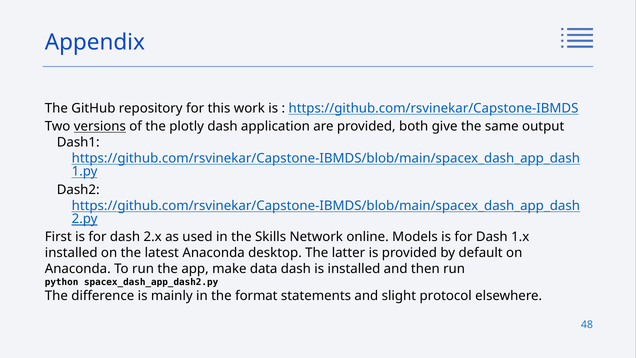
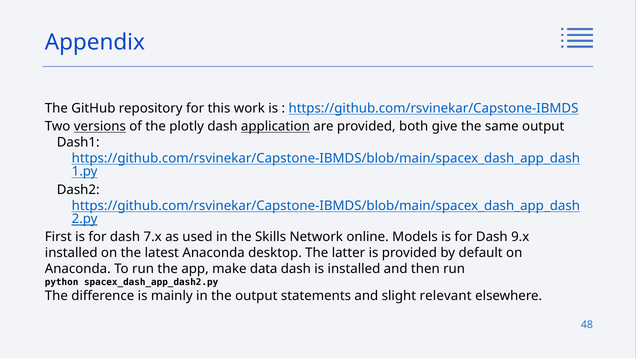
application underline: none -> present
2.x: 2.x -> 7.x
1.x: 1.x -> 9.x
the format: format -> output
protocol: protocol -> relevant
